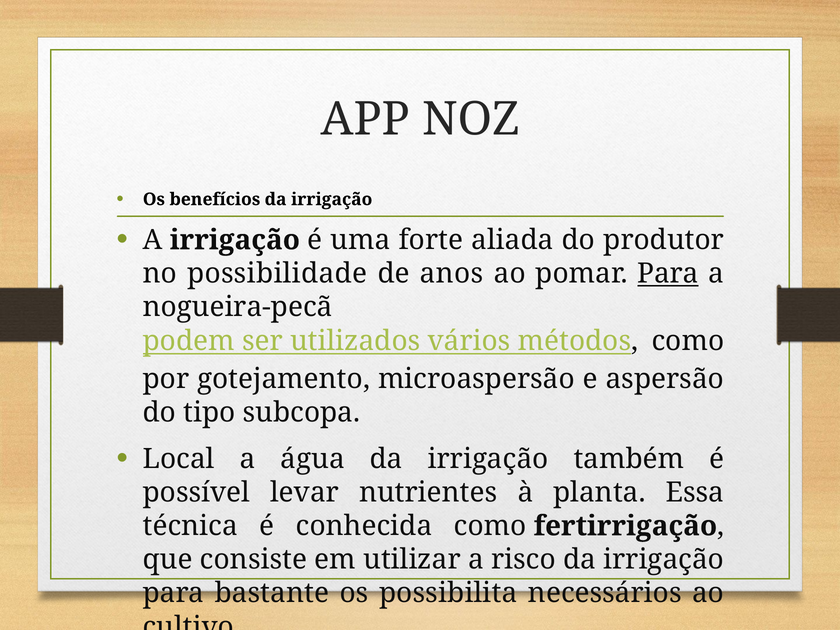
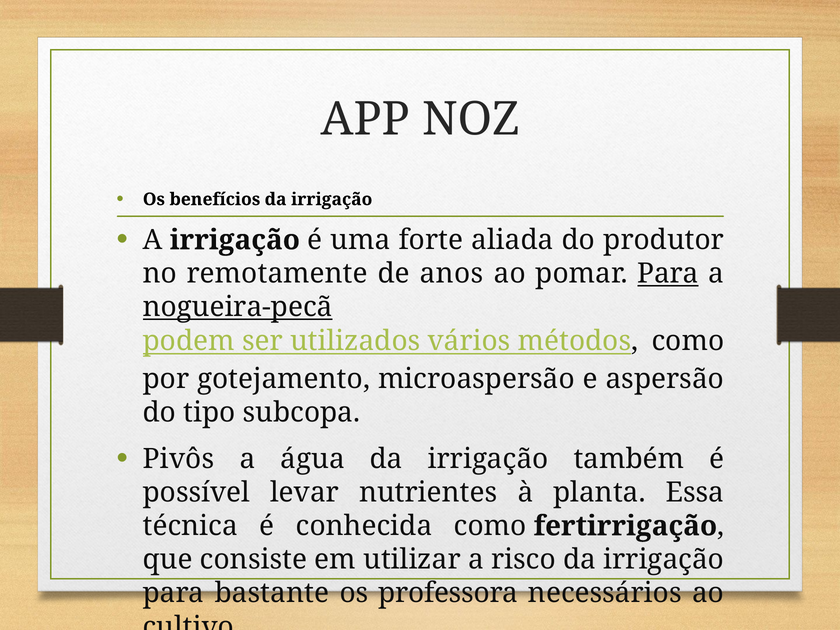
possibilidade: possibilidade -> remotamente
nogueira-pecã underline: none -> present
Local: Local -> Pivôs
possibilita: possibilita -> professora
